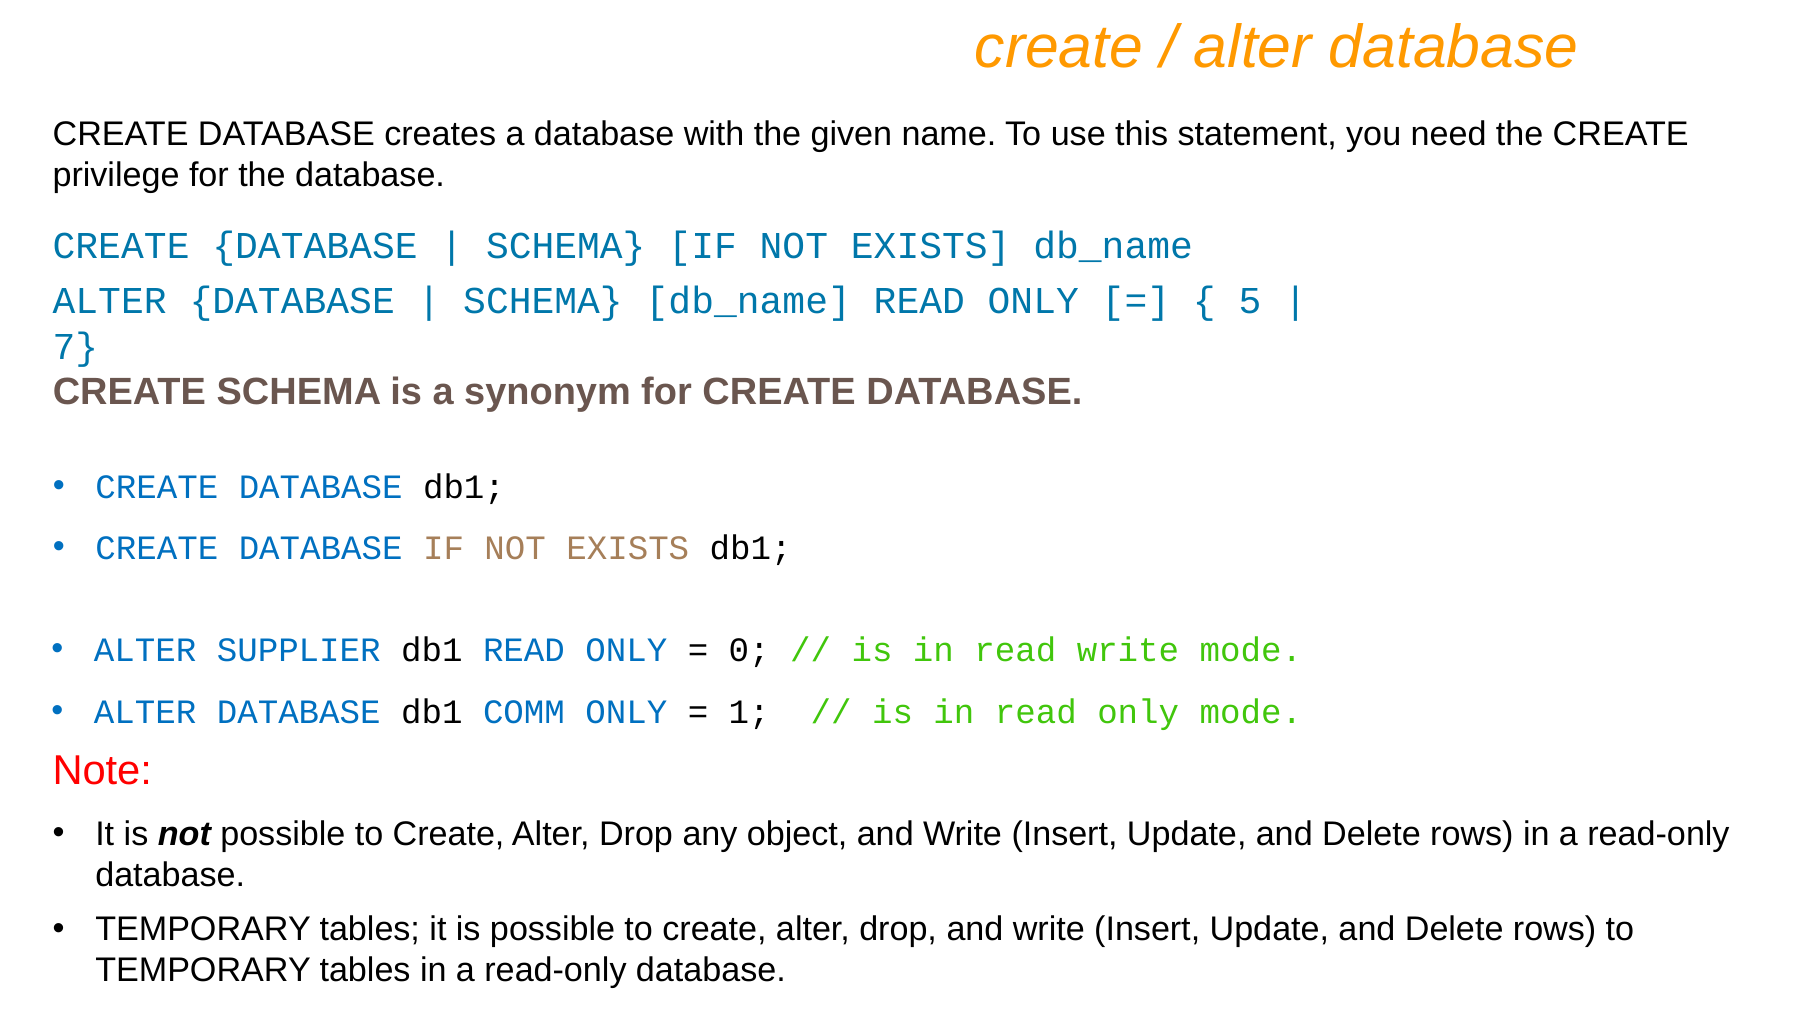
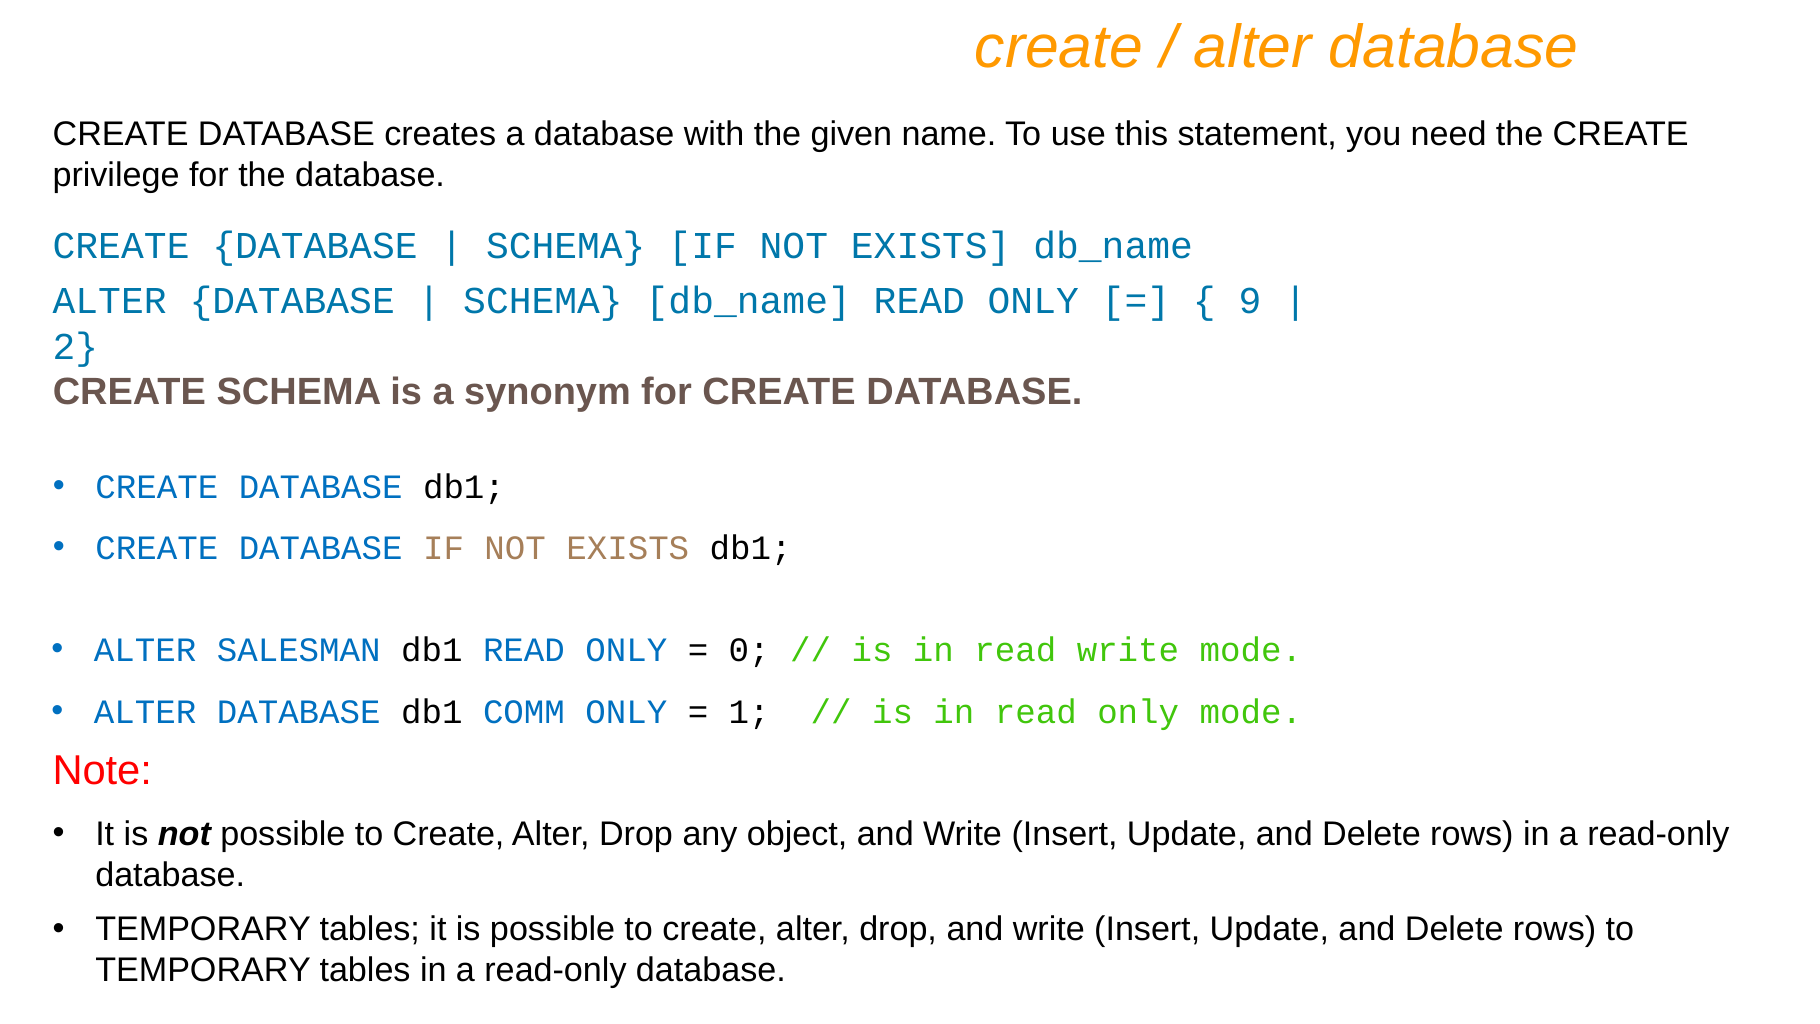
5: 5 -> 9
7: 7 -> 2
SUPPLIER: SUPPLIER -> SALESMAN
